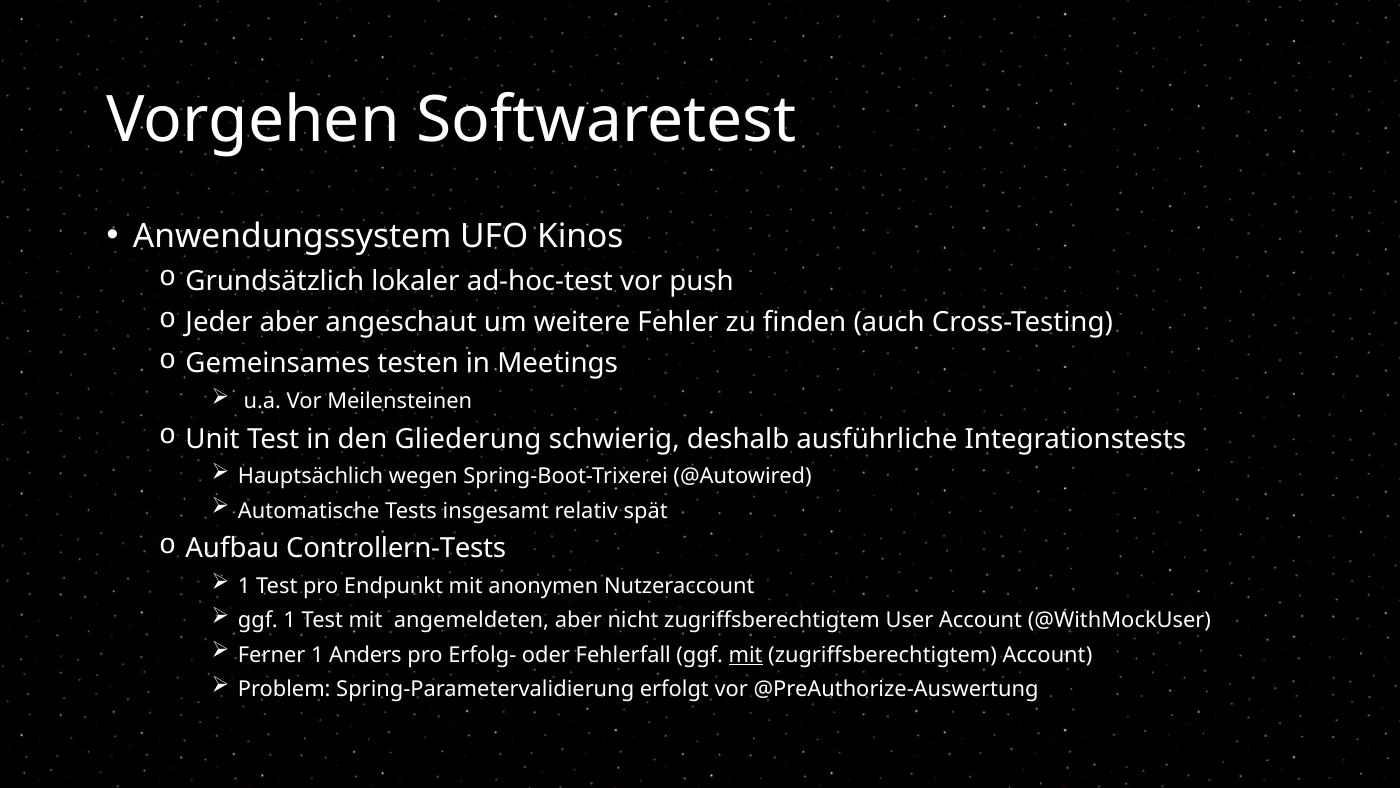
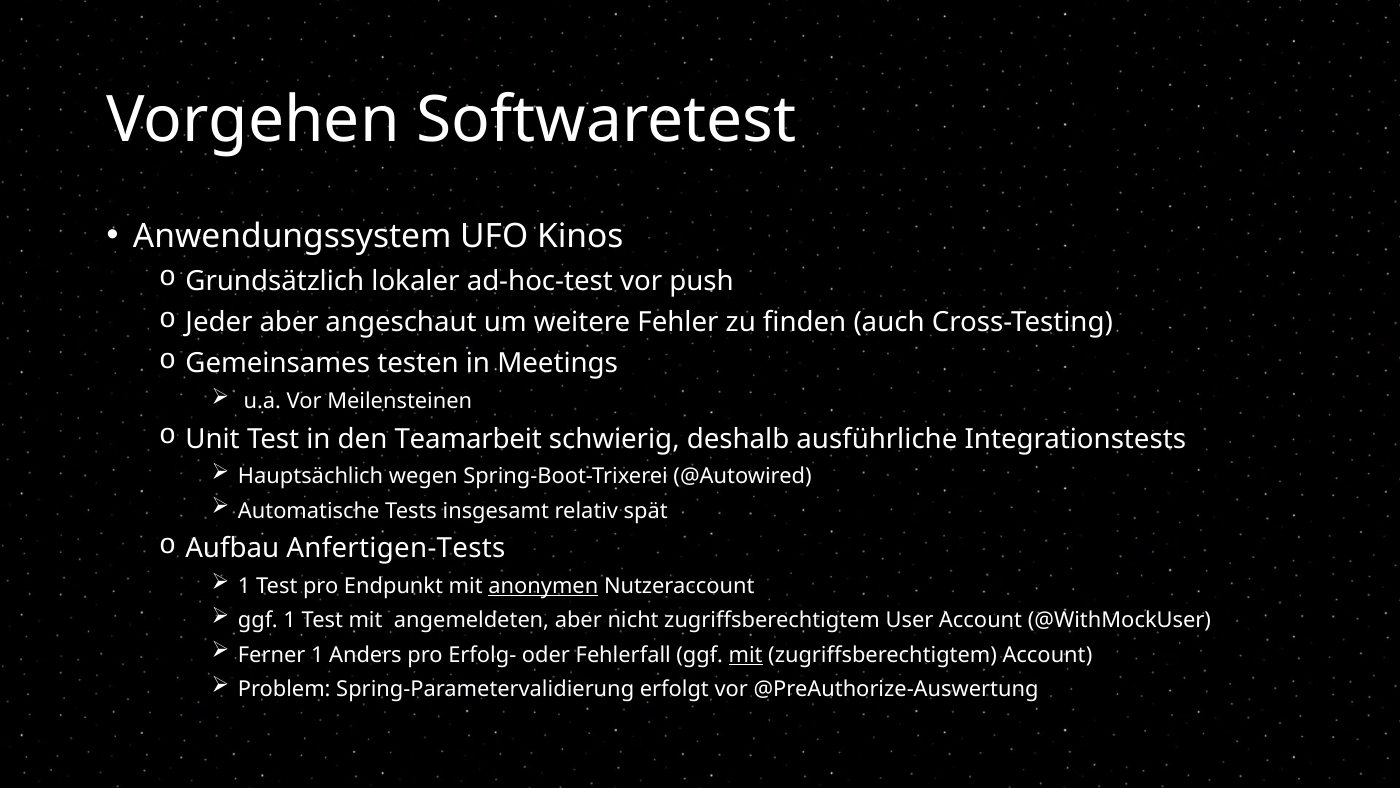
Gliederung: Gliederung -> Teamarbeit
Controllern-Tests: Controllern-Tests -> Anfertigen-Tests
anonymen underline: none -> present
